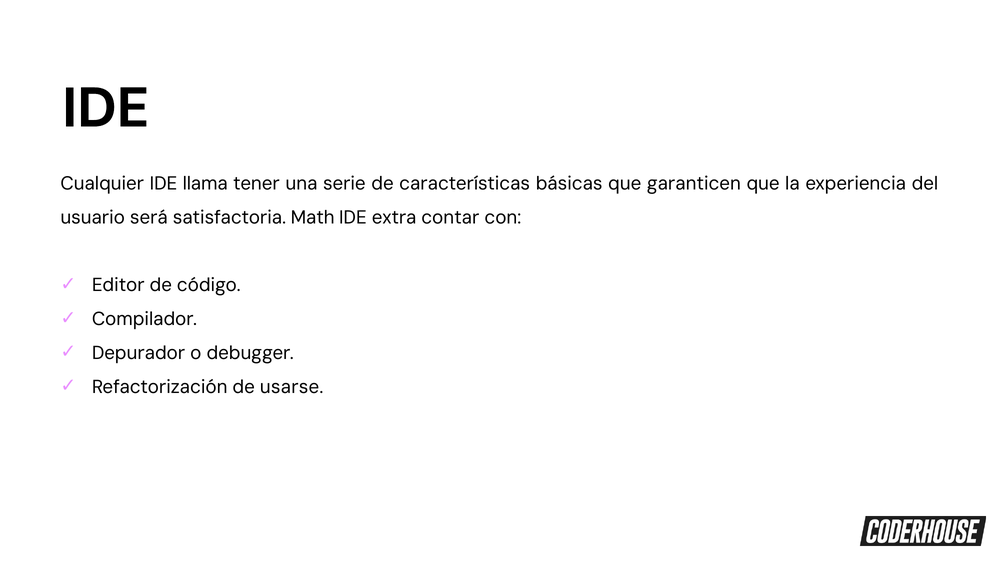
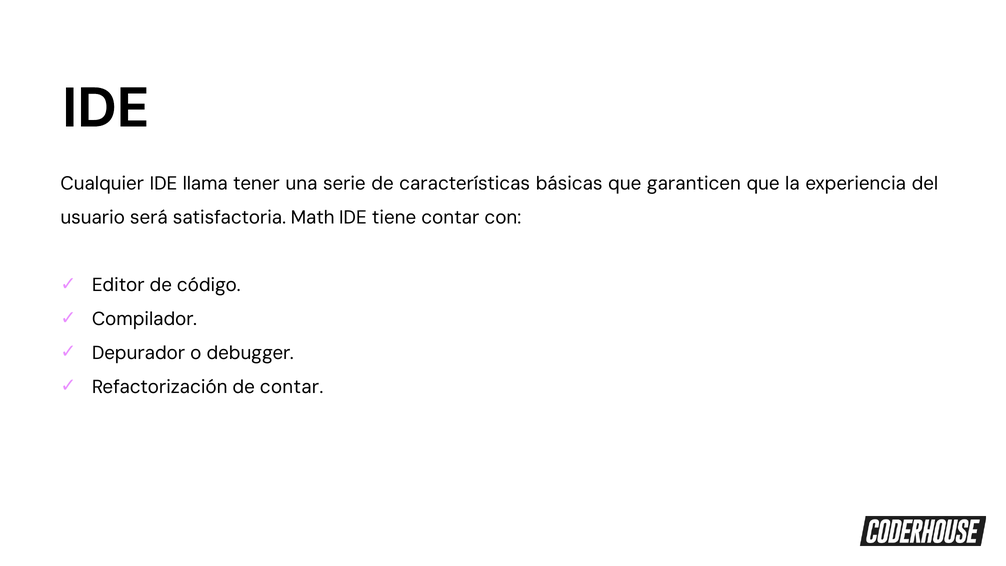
extra: extra -> tiene
de usarse: usarse -> contar
